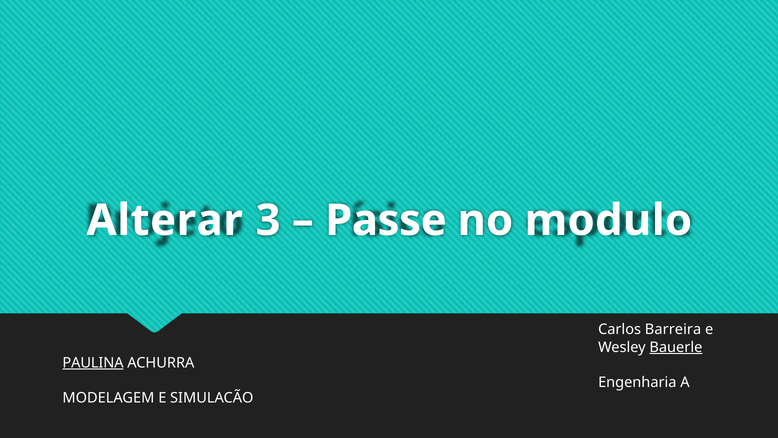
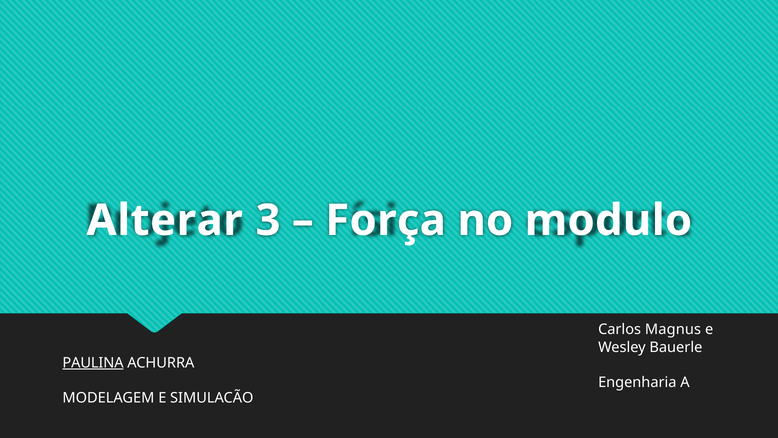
Passe: Passe -> Força
Barreira: Barreira -> Magnus
Bauerle underline: present -> none
